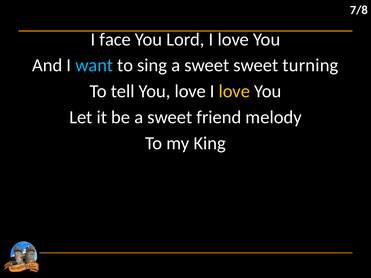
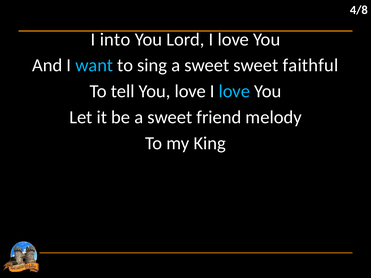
7/8: 7/8 -> 4/8
face: face -> into
turning: turning -> faithful
love at (234, 91) colour: yellow -> light blue
